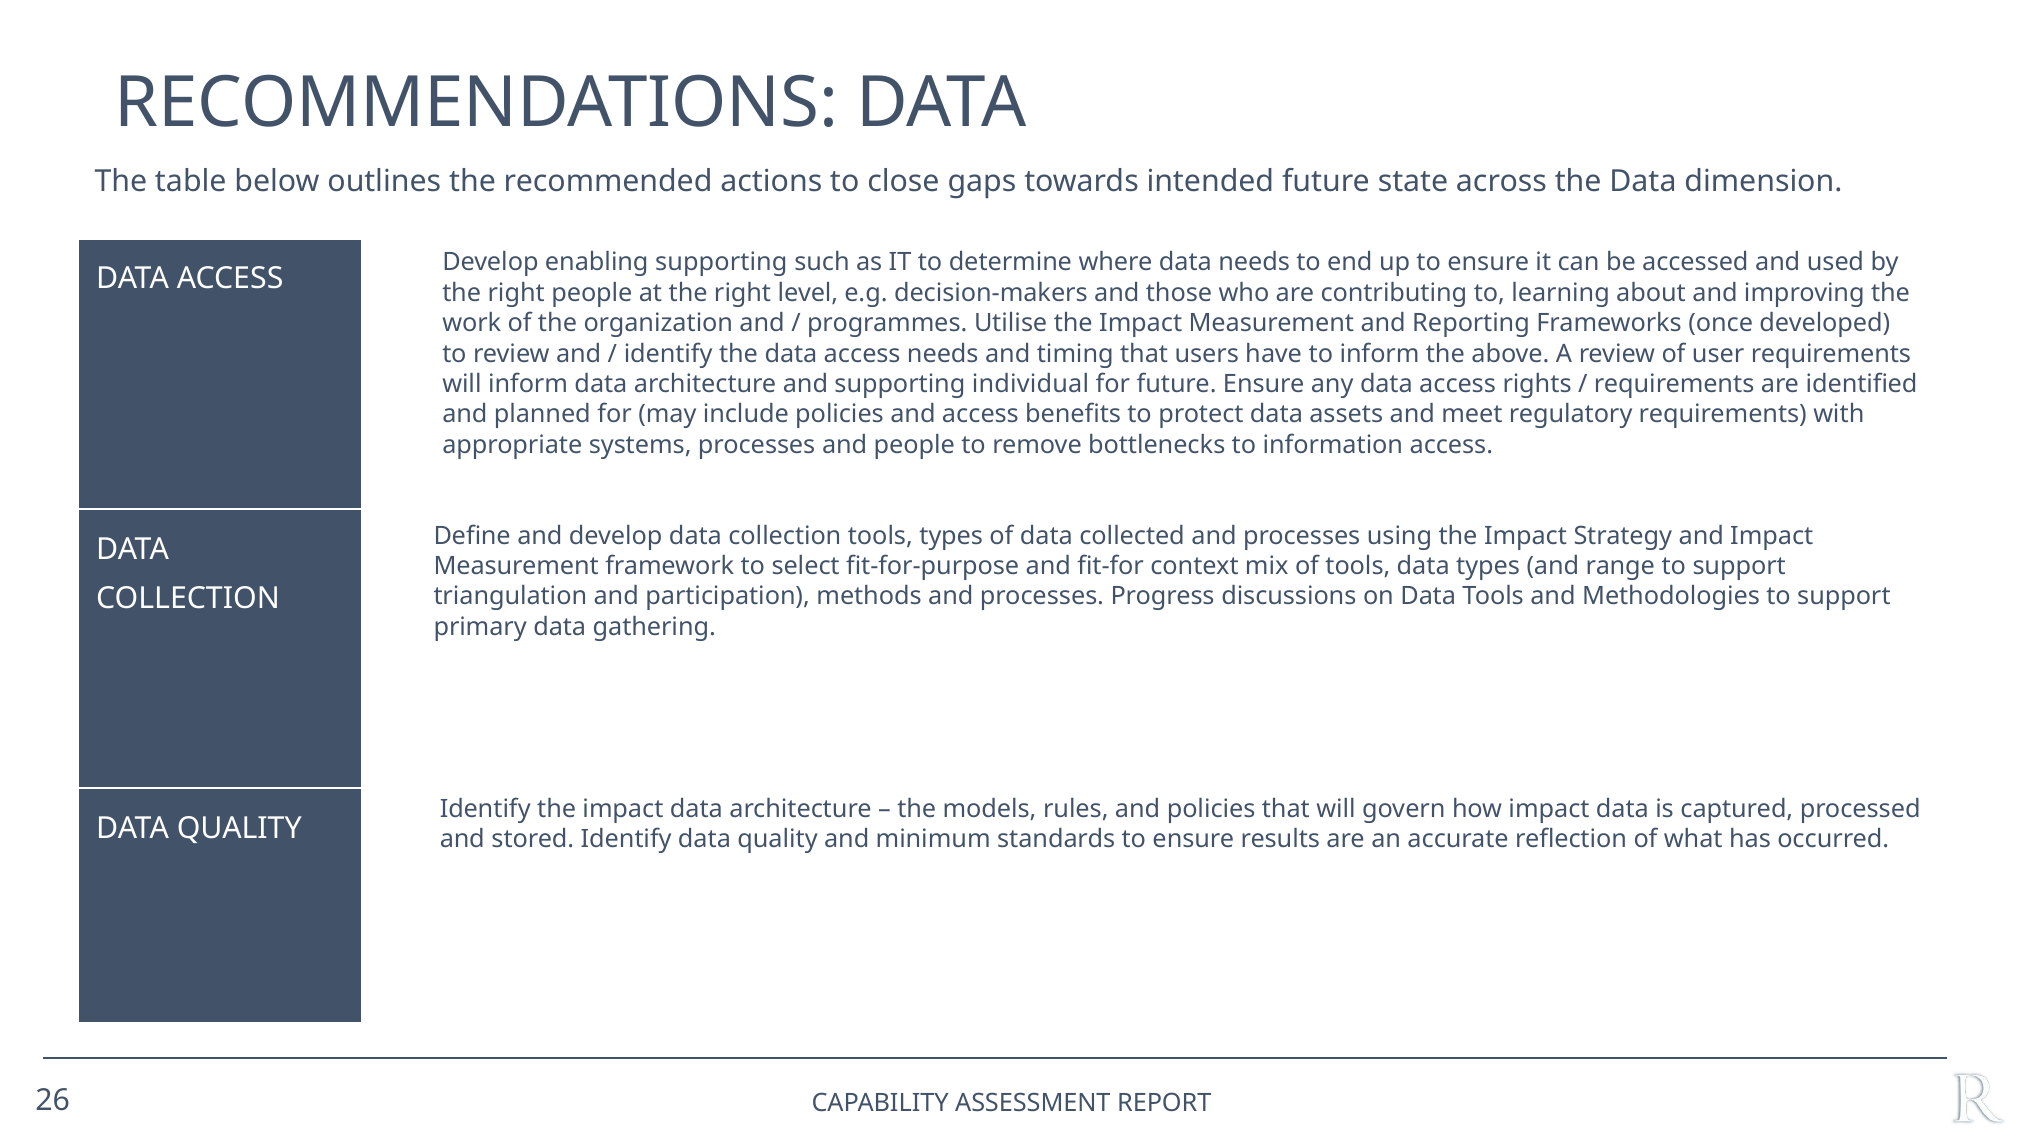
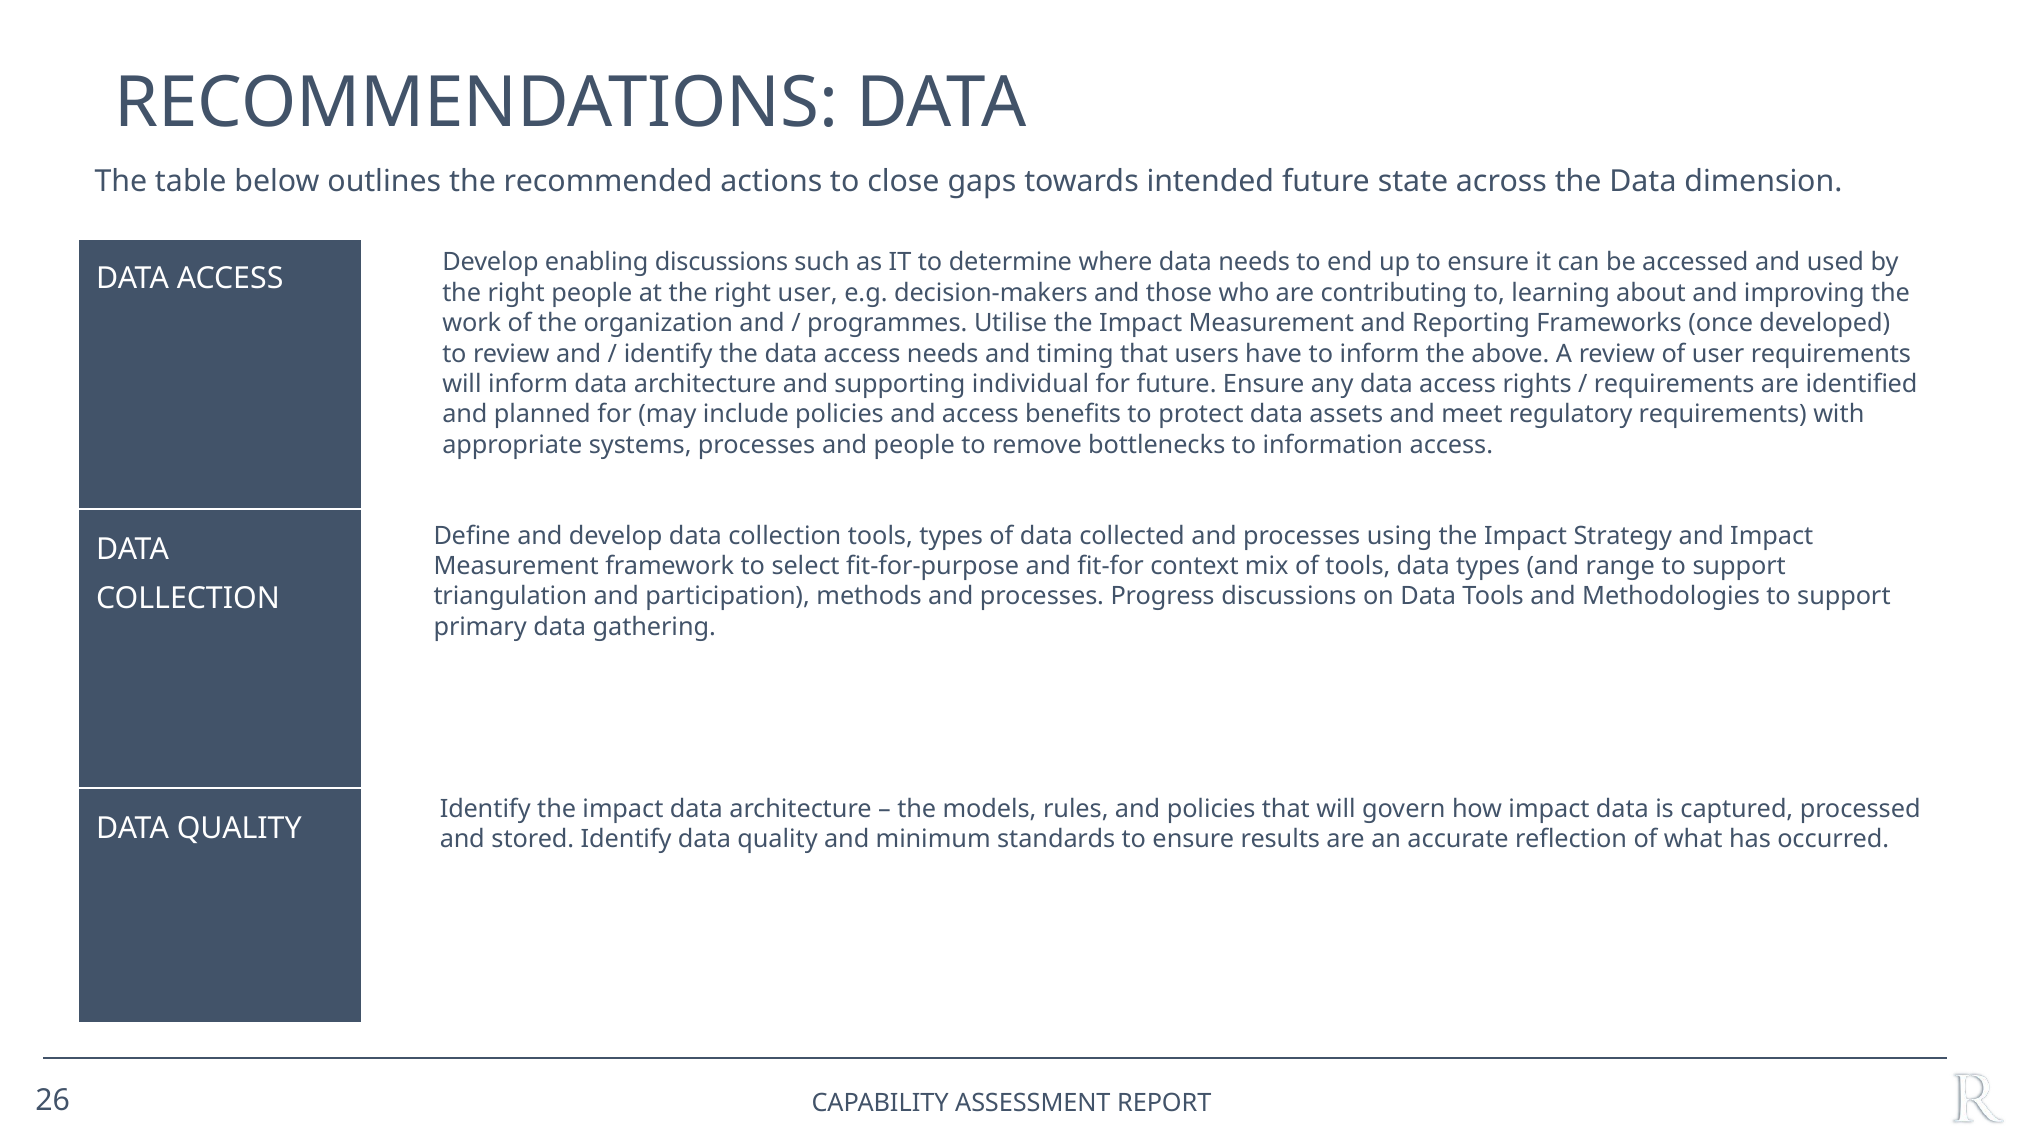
enabling supporting: supporting -> discussions
right level: level -> user
